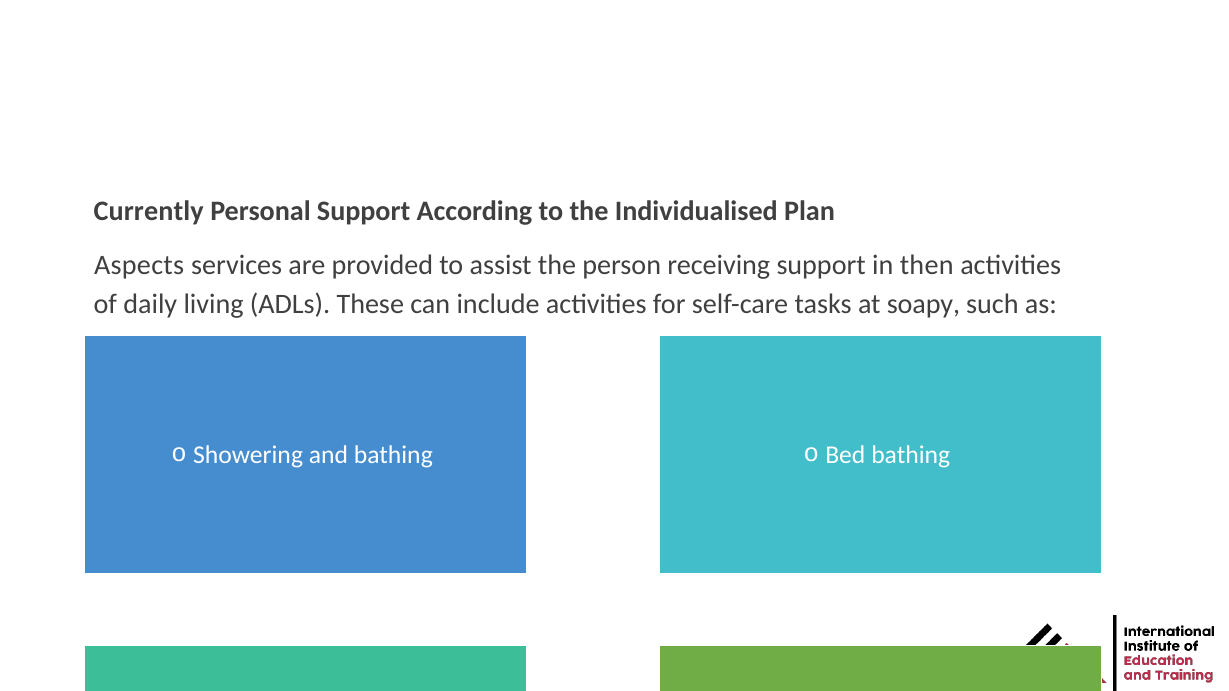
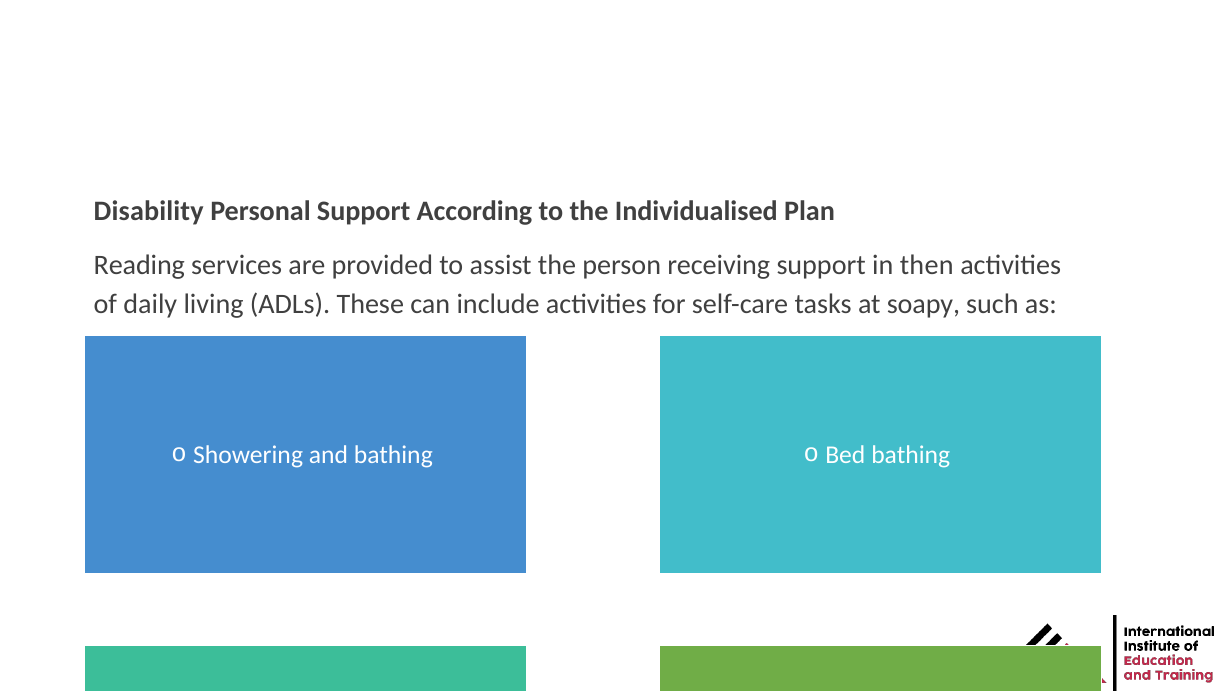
Currently: Currently -> Disability
Aspects: Aspects -> Reading
